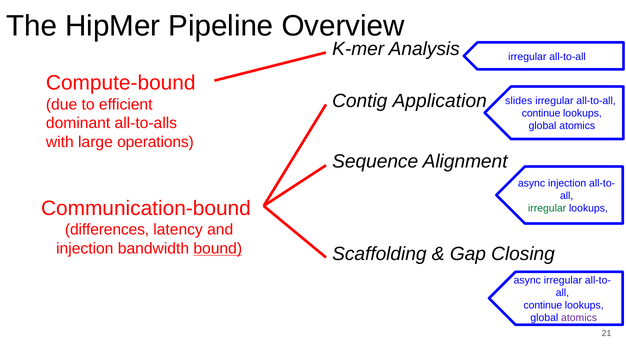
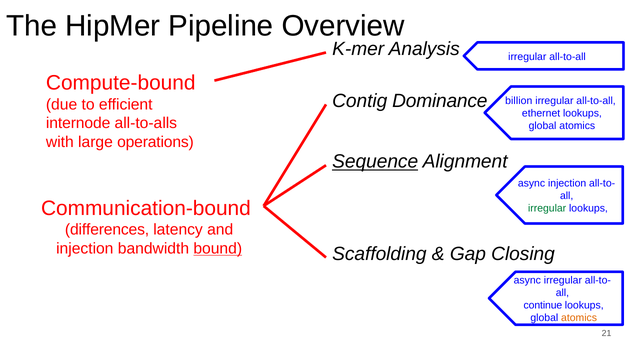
Application: Application -> Dominance
slides: slides -> billion
continue at (541, 114): continue -> ethernet
dominant: dominant -> internode
Sequence underline: none -> present
atomics at (579, 318) colour: purple -> orange
